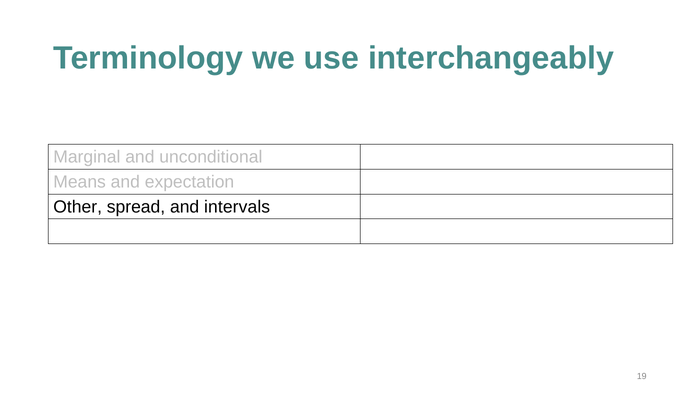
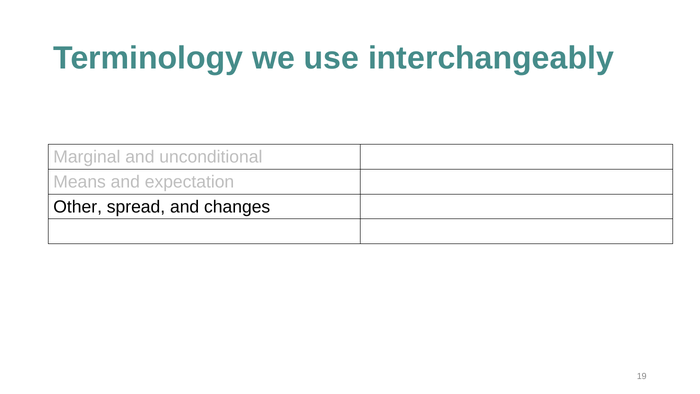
intervals: intervals -> changes
